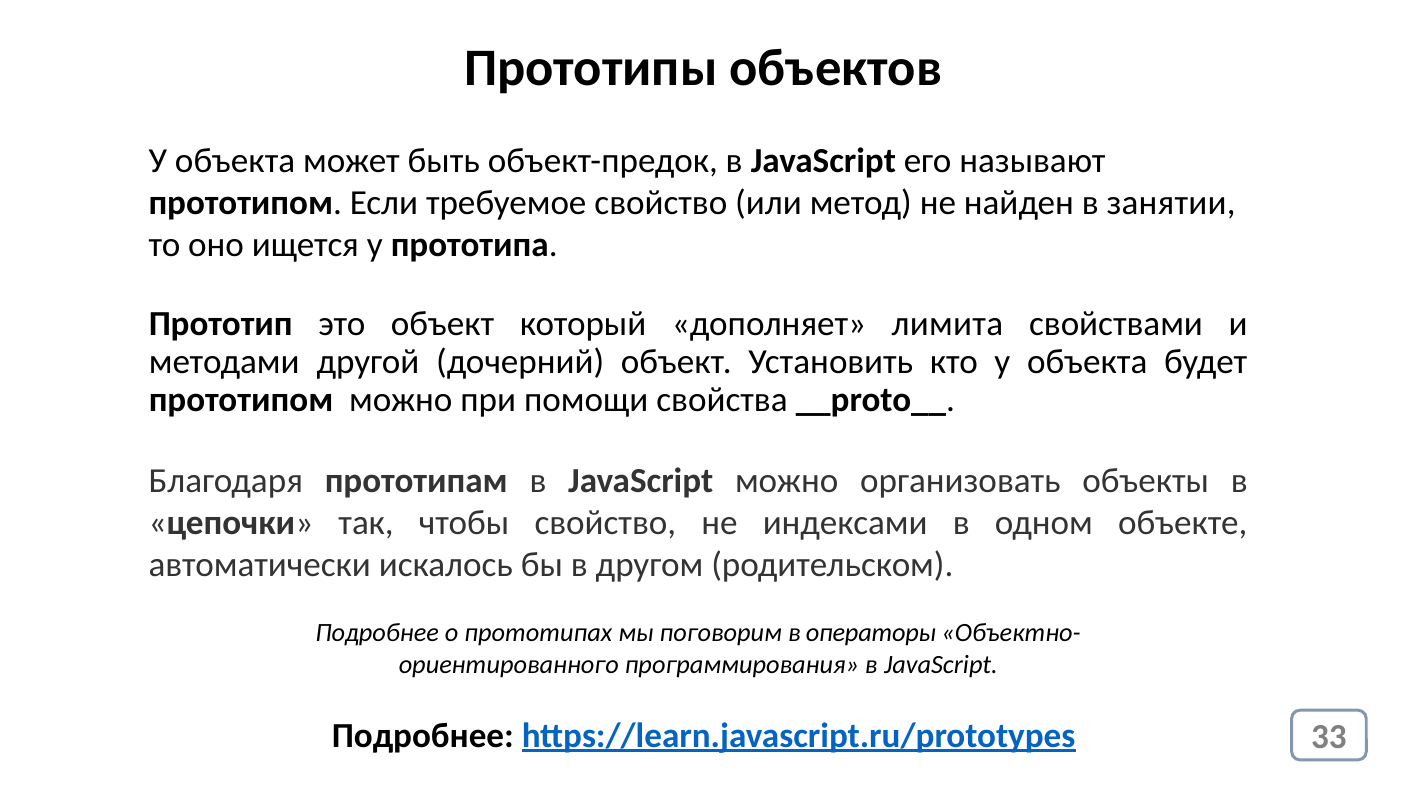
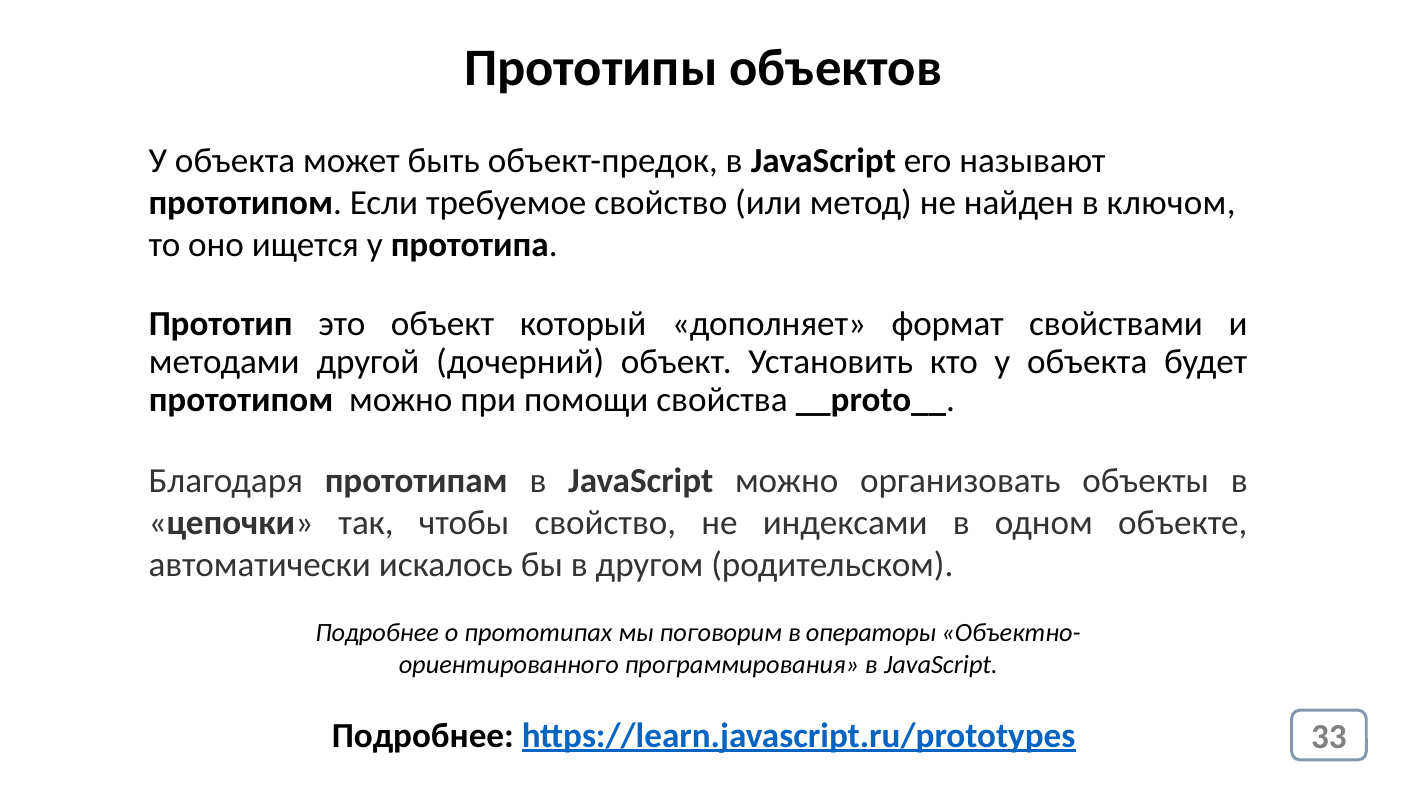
занятии: занятии -> ключом
лимита: лимита -> формат
